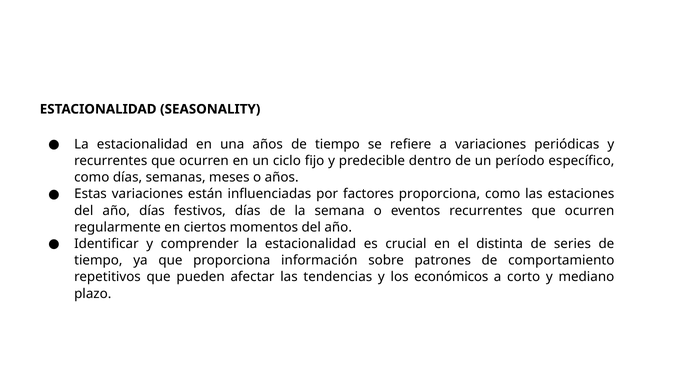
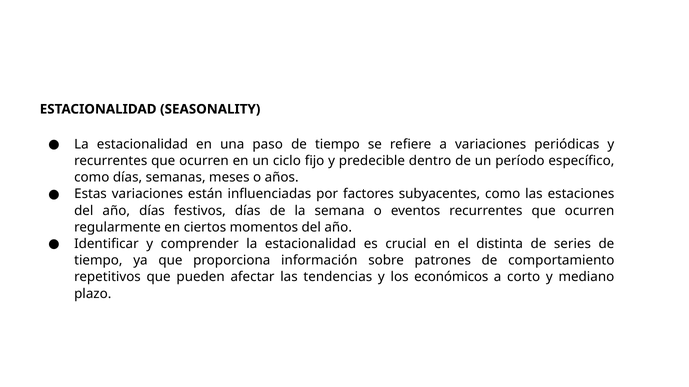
una años: años -> paso
factores proporciona: proporciona -> subyacentes
